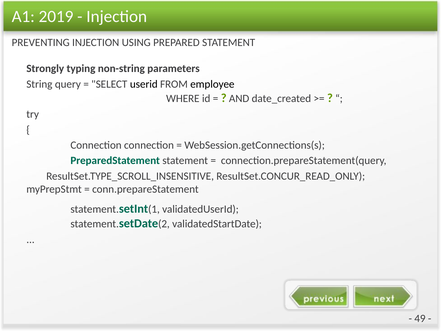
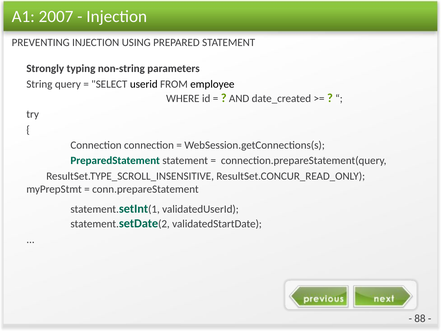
2019: 2019 -> 2007
49: 49 -> 88
